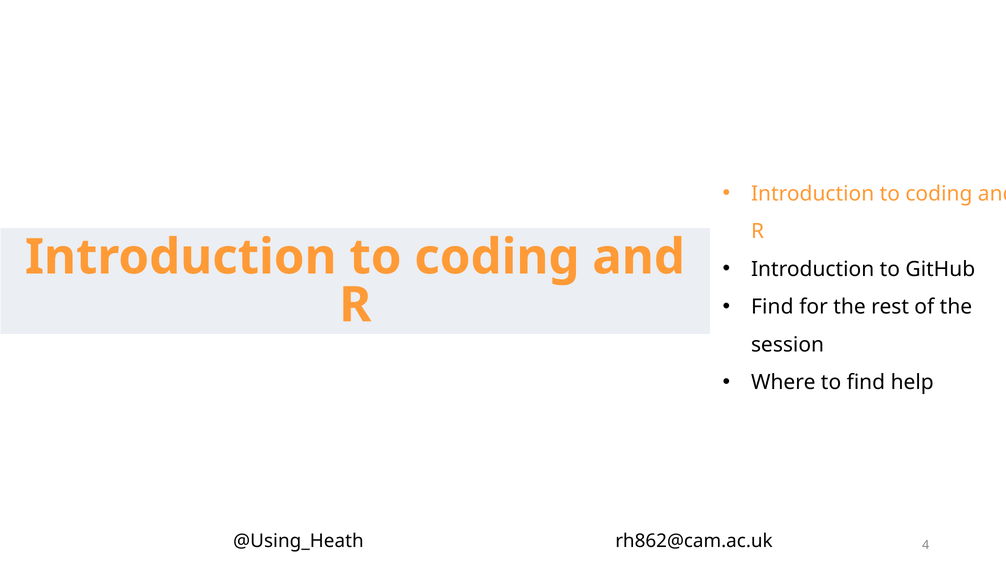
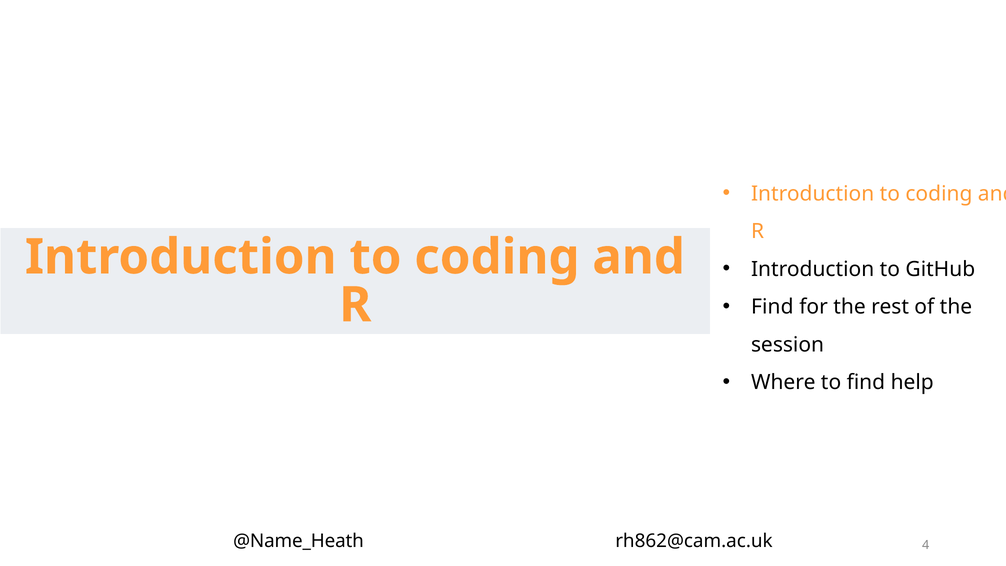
@Using_Heath: @Using_Heath -> @Name_Heath
